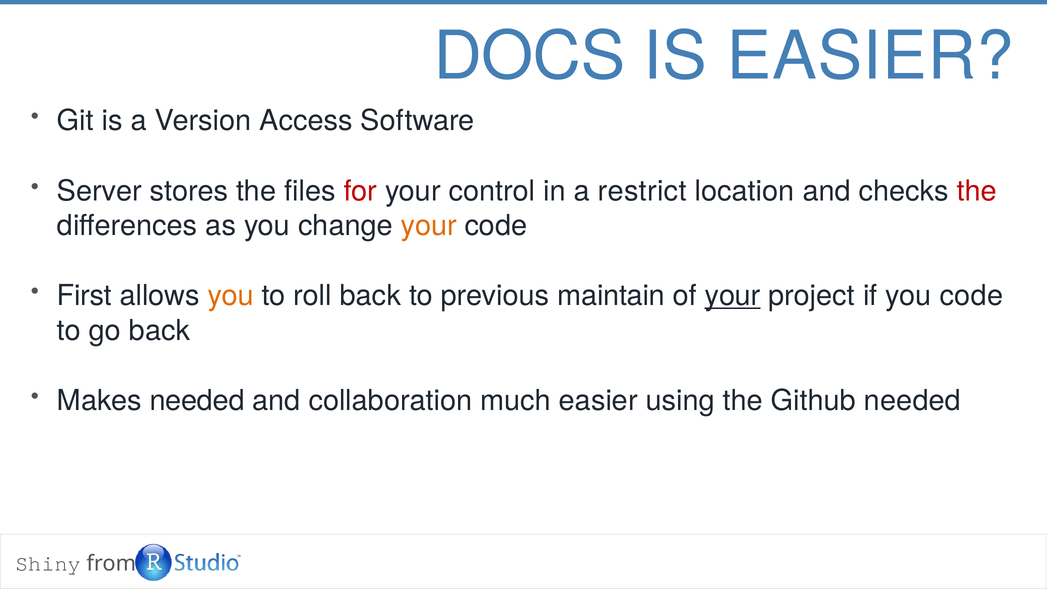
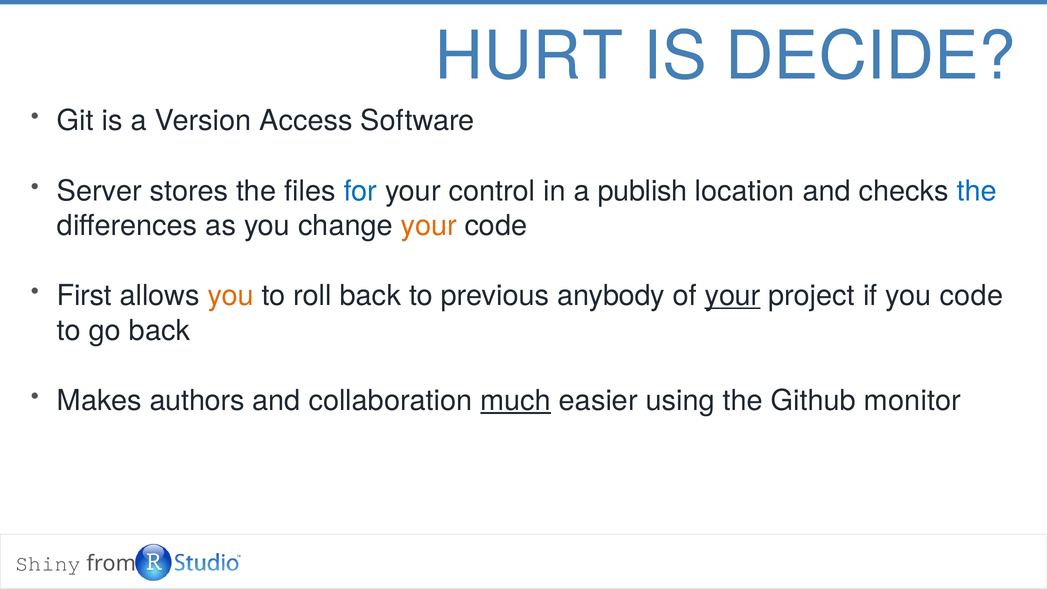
DOCS: DOCS -> HURT
IS EASIER: EASIER -> DECIDE
for colour: red -> blue
restrict: restrict -> publish
the at (977, 191) colour: red -> blue
maintain: maintain -> anybody
Makes needed: needed -> authors
much underline: none -> present
Github needed: needed -> monitor
